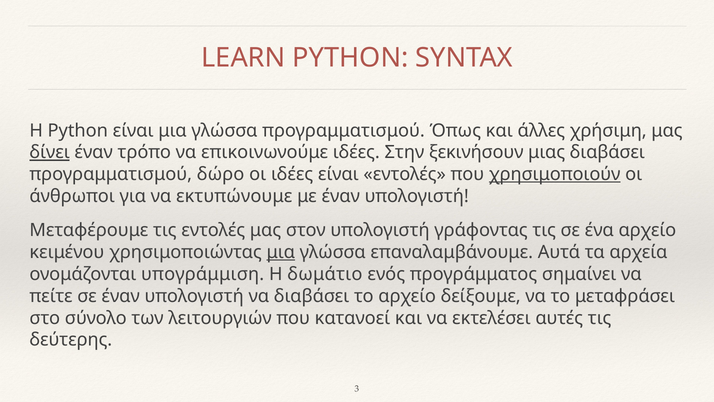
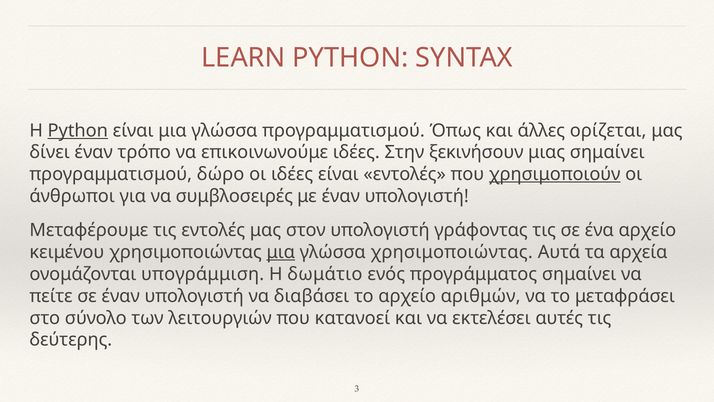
Python at (78, 130) underline: none -> present
χρήσιμη: χρήσιμη -> ορίζεται
δίνει underline: present -> none
μιας διαβάσει: διαβάσει -> σημαίνει
εκτυπώνουμε: εκτυπώνουμε -> συμβλοσειρές
γλώσσα επαναλαμβάνουμε: επαναλαμβάνουμε -> χρησιμοποιώντας
δείξουμε: δείξουμε -> αριθμών
